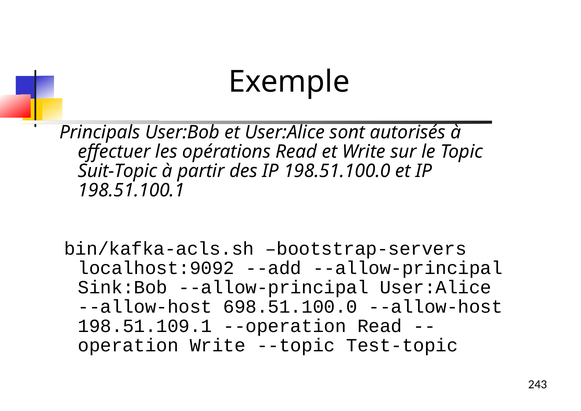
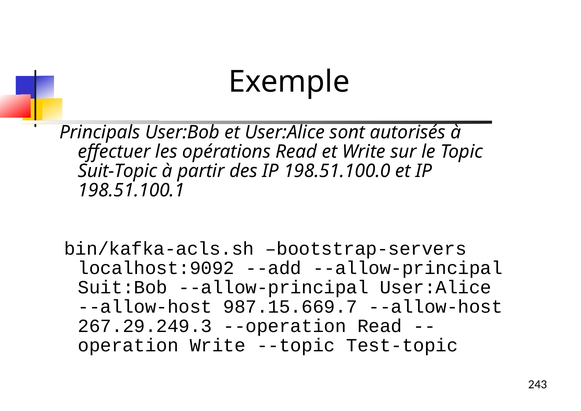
Sink:Bob: Sink:Bob -> Suit:Bob
698.51.100.0: 698.51.100.0 -> 987.15.669.7
198.51.109.1: 198.51.109.1 -> 267.29.249.3
